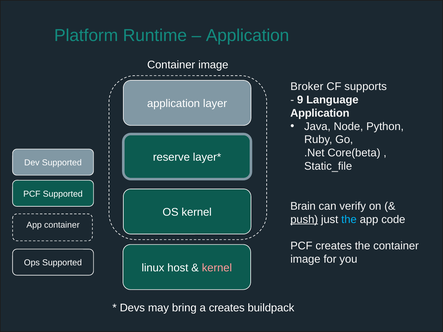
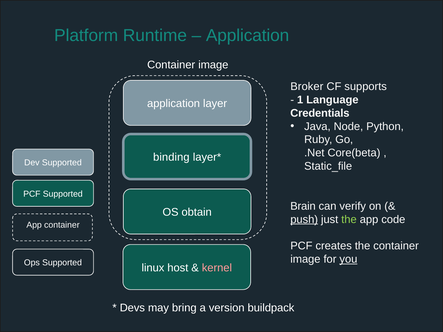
9: 9 -> 1
Application at (320, 113): Application -> Credentials
reserve: reserve -> binding
OS kernel: kernel -> obtain
the at (349, 220) colour: light blue -> light green
you underline: none -> present
a creates: creates -> version
